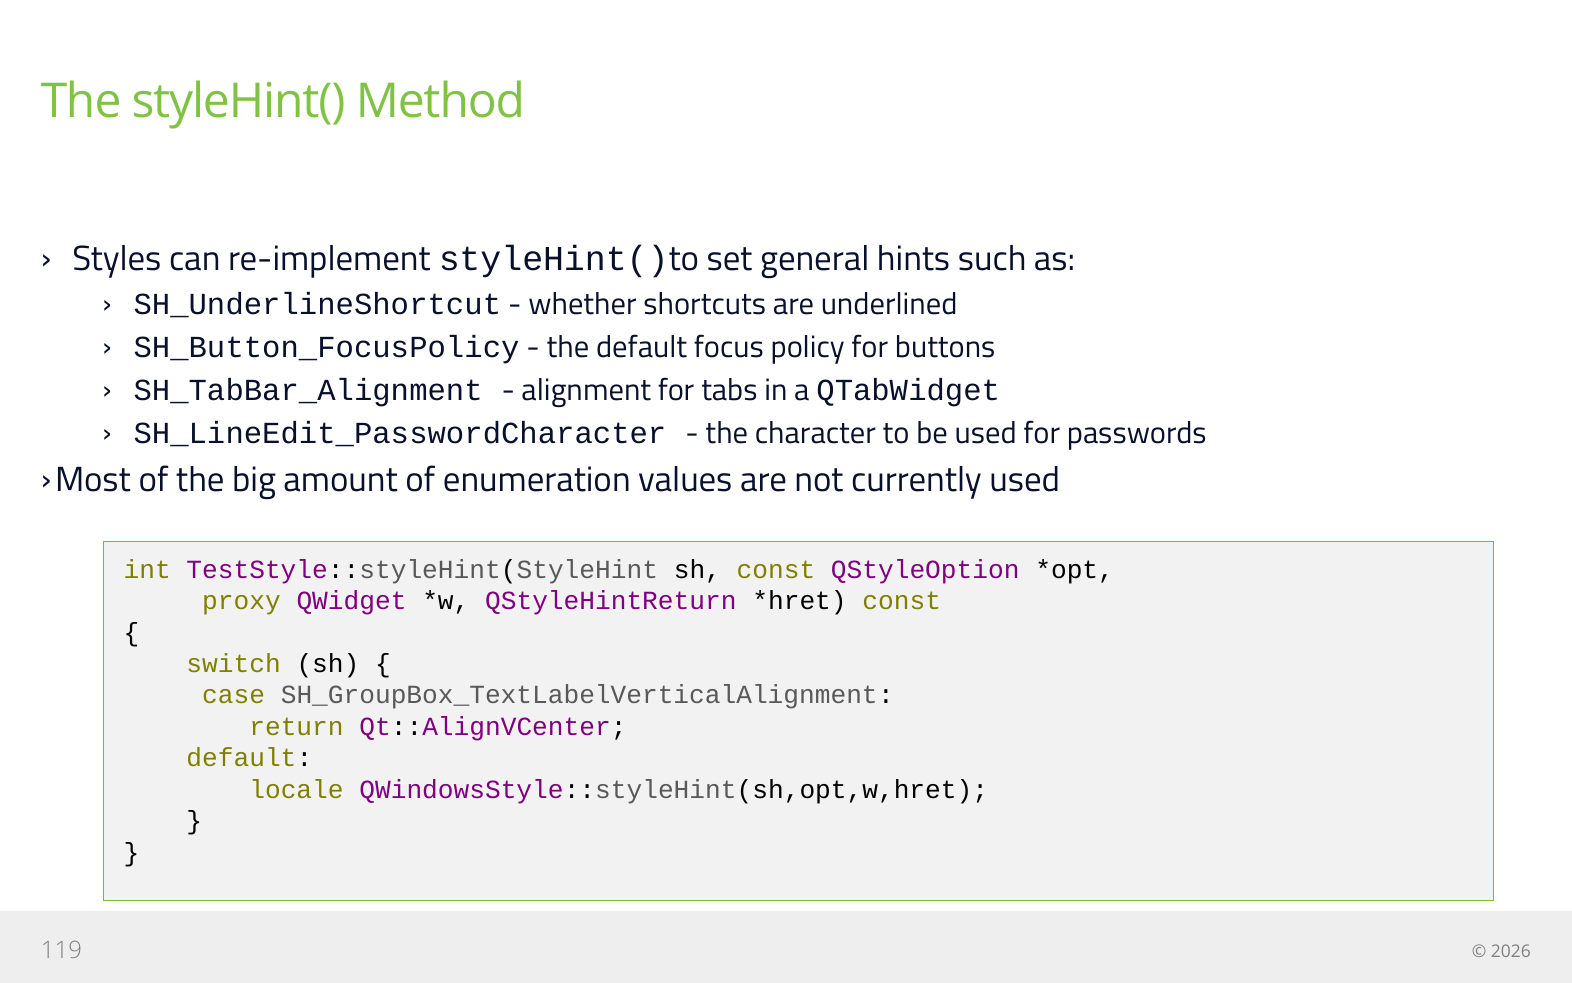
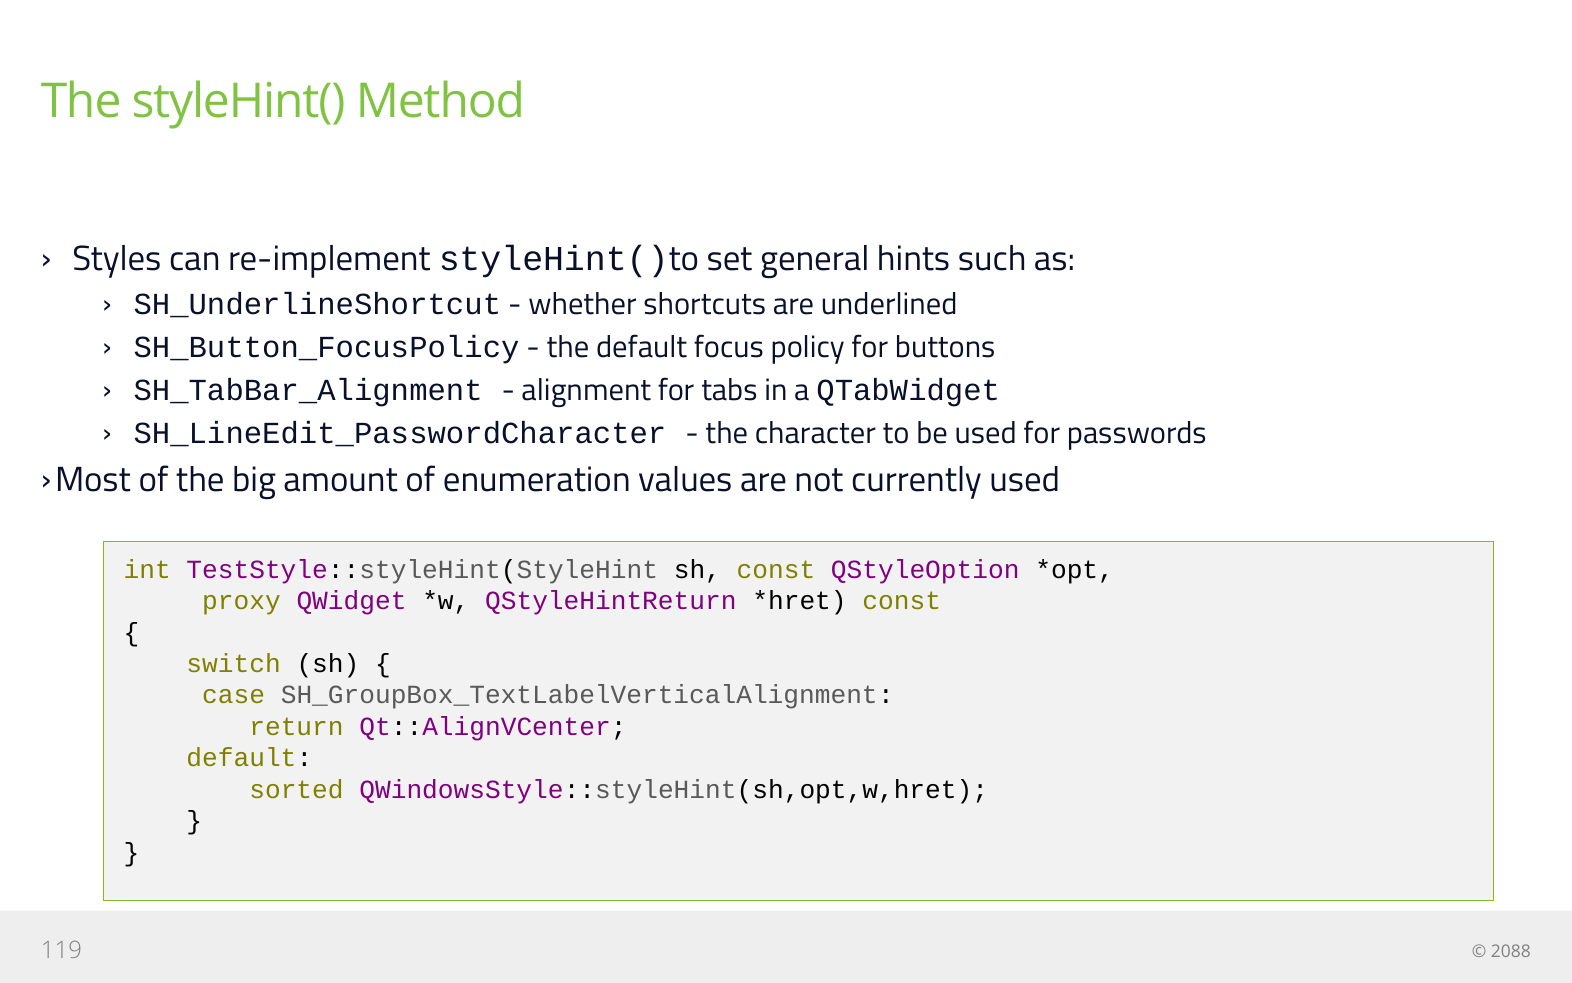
locale: locale -> sorted
2026: 2026 -> 2088
